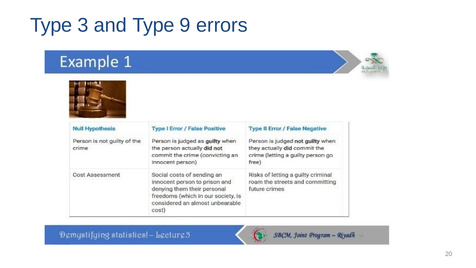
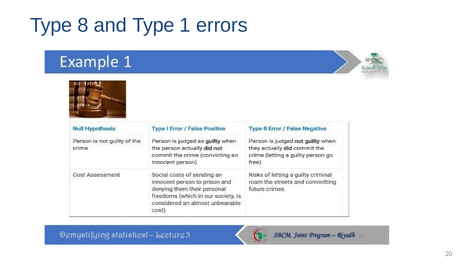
3: 3 -> 8
9: 9 -> 1
